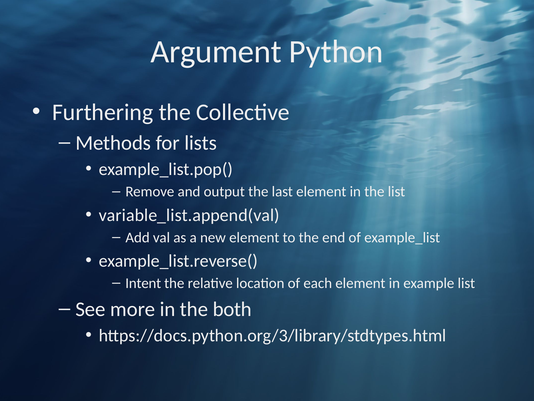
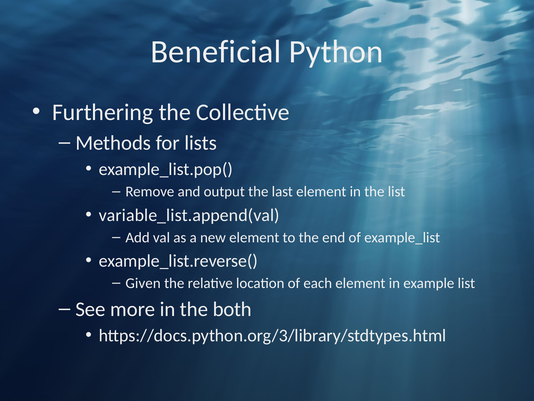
Argument: Argument -> Beneficial
Intent: Intent -> Given
